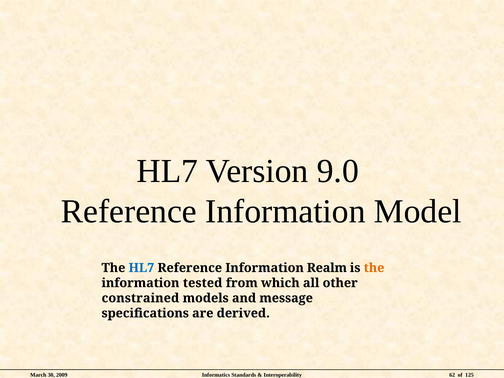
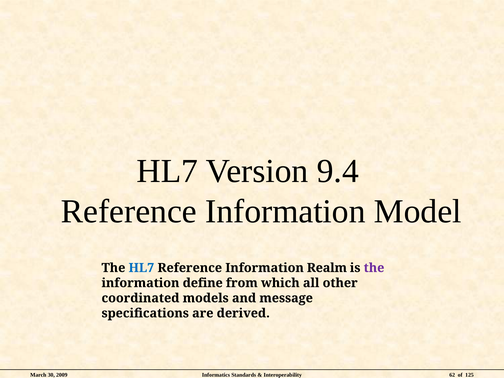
9.0: 9.0 -> 9.4
the at (374, 268) colour: orange -> purple
tested: tested -> define
constrained: constrained -> coordinated
